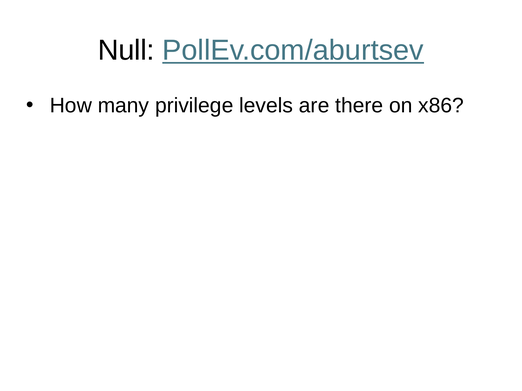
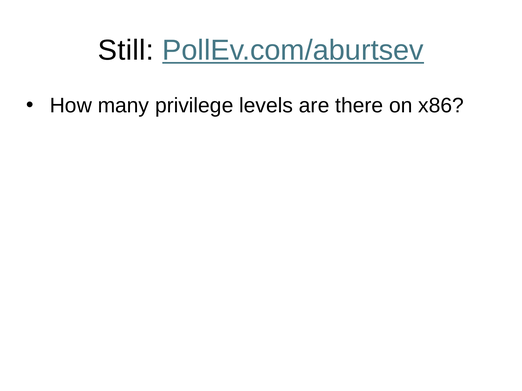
Null: Null -> Still
